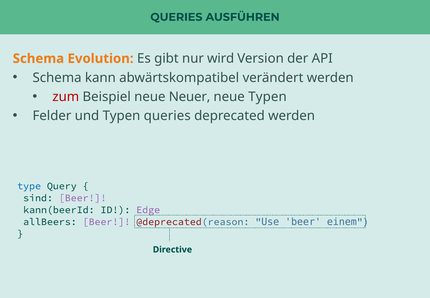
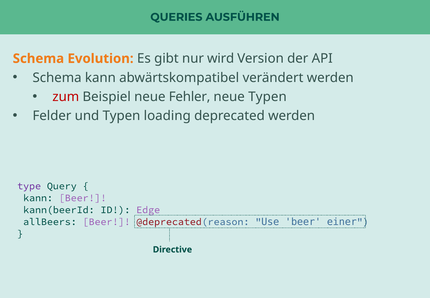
Neuer: Neuer -> Fehler
Typen queries: queries -> loading
type colour: blue -> purple
sind at (38, 198): sind -> kann
einem: einem -> einer
